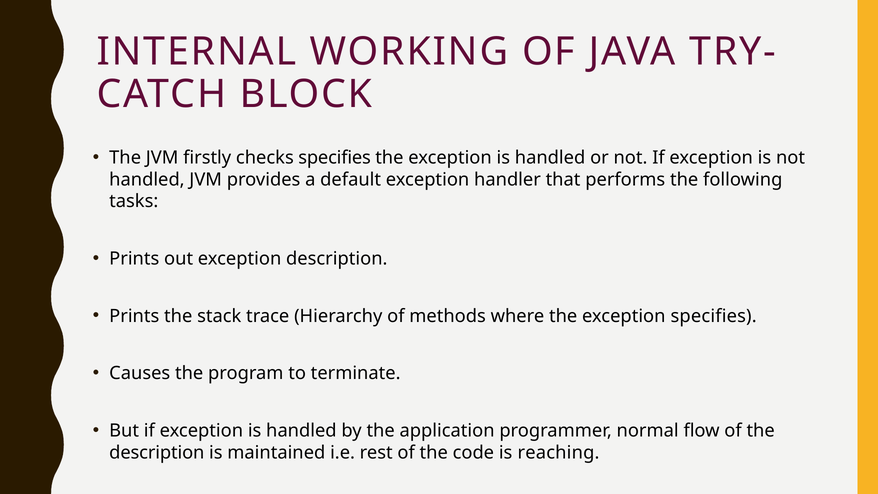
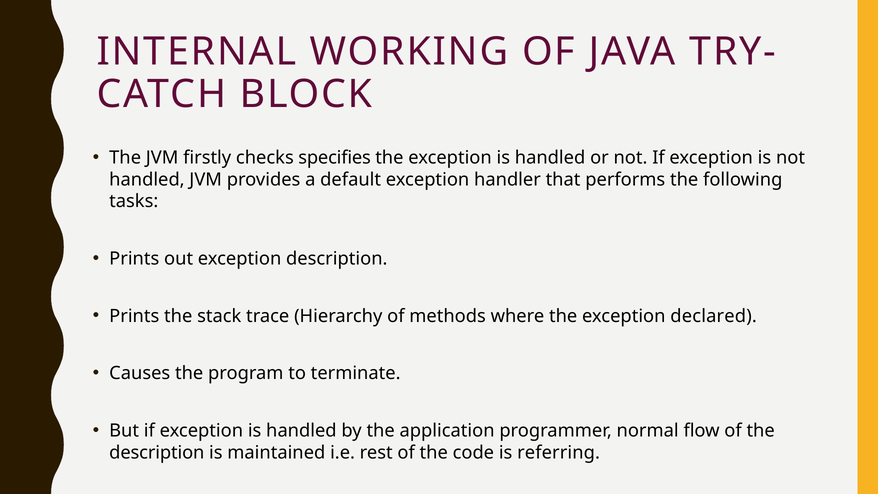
exception specifies: specifies -> declared
reaching: reaching -> referring
